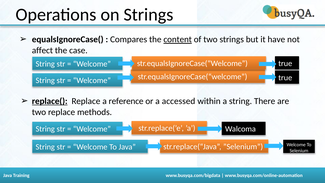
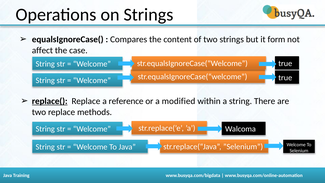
content underline: present -> none
have: have -> form
accessed: accessed -> modified
